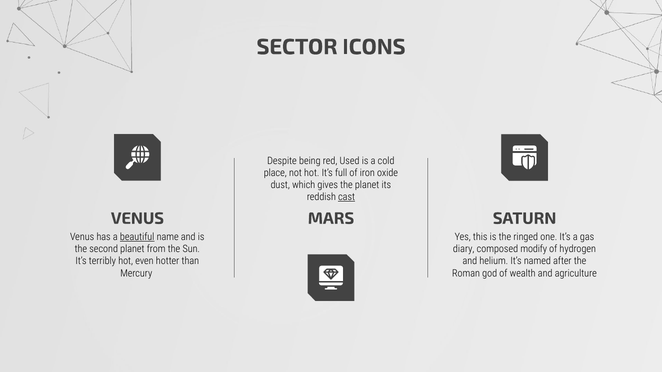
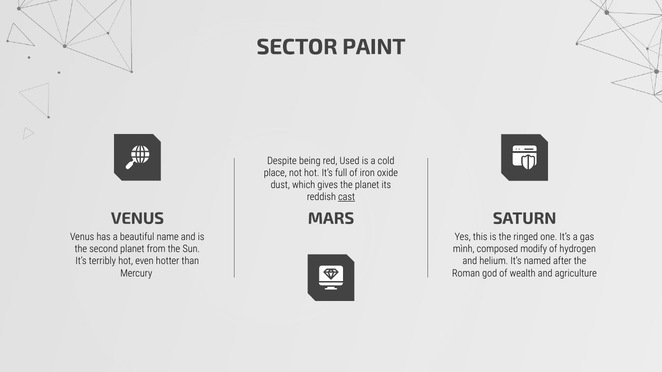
ICONS: ICONS -> PAINT
beautiful underline: present -> none
diary: diary -> mình
